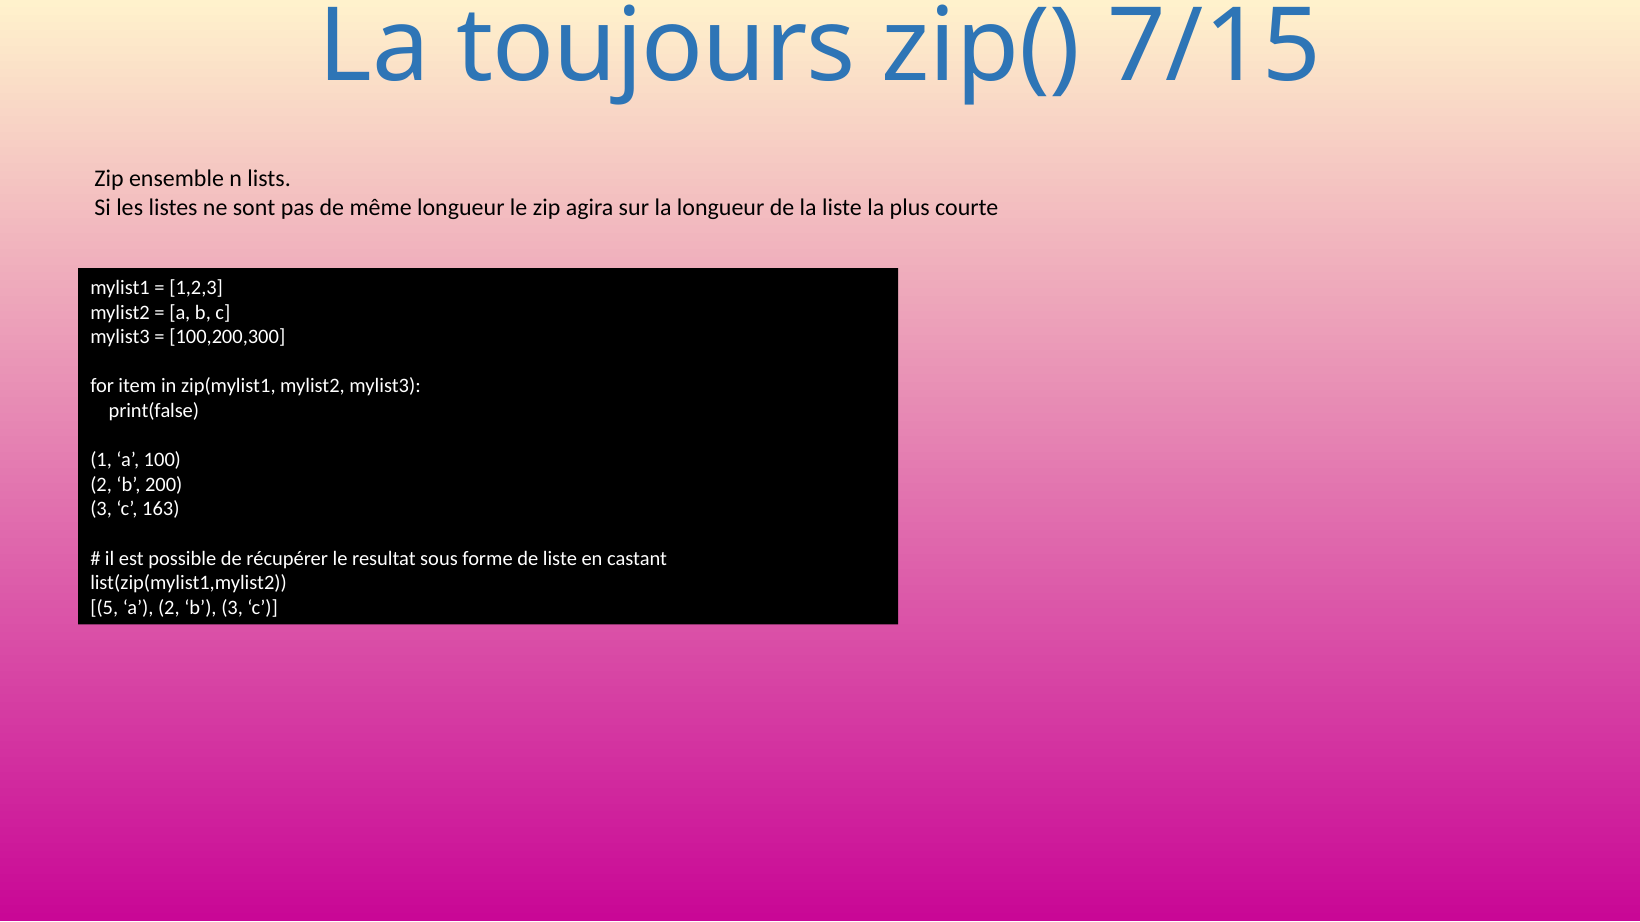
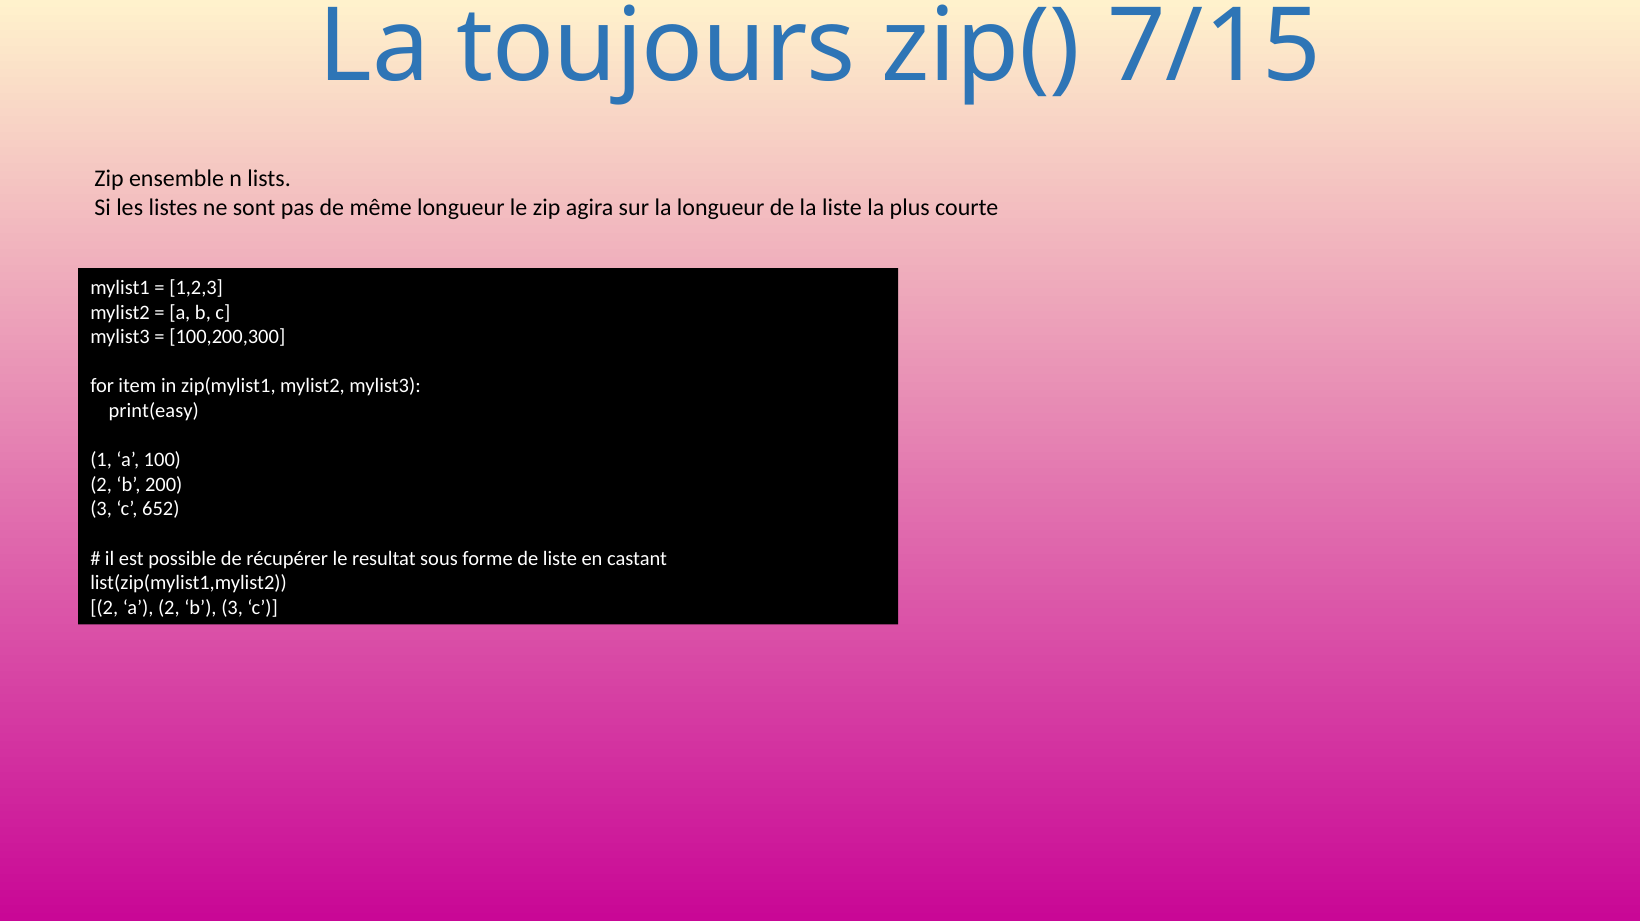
print(false: print(false -> print(easy
163: 163 -> 652
5 at (104, 608): 5 -> 2
